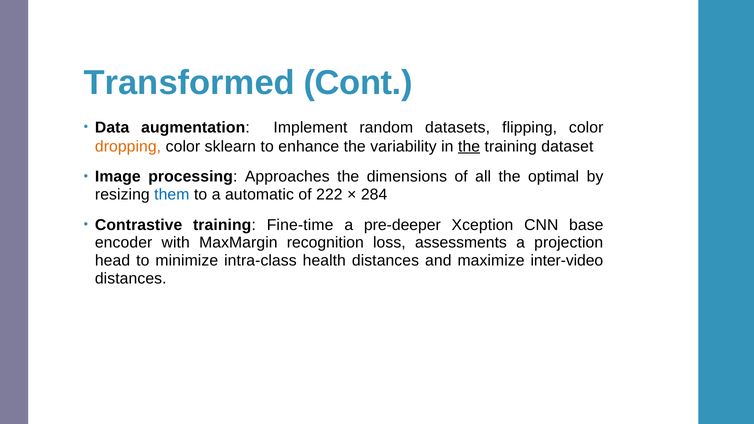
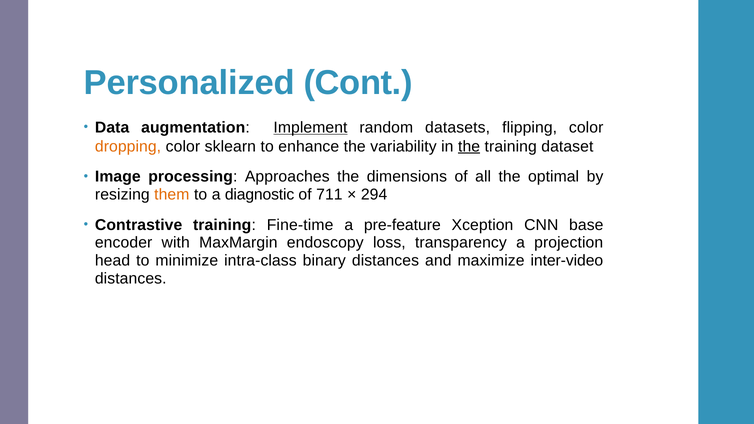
Transformed: Transformed -> Personalized
Implement underline: none -> present
them colour: blue -> orange
automatic: automatic -> diagnostic
222: 222 -> 711
284: 284 -> 294
pre-deeper: pre-deeper -> pre-feature
recognition: recognition -> endoscopy
assessments: assessments -> transparency
health: health -> binary
